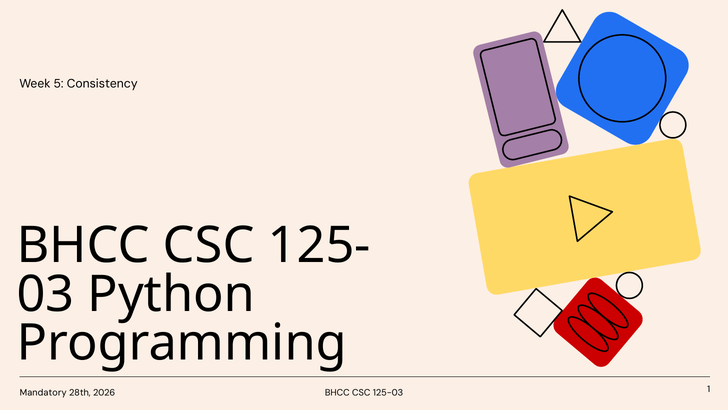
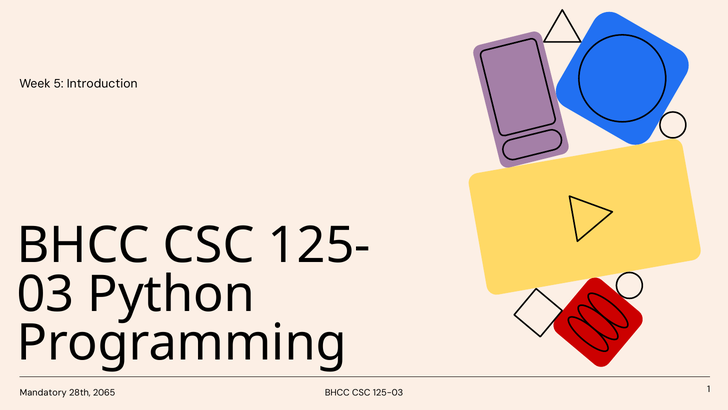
Consistency: Consistency -> Introduction
2026: 2026 -> 2065
